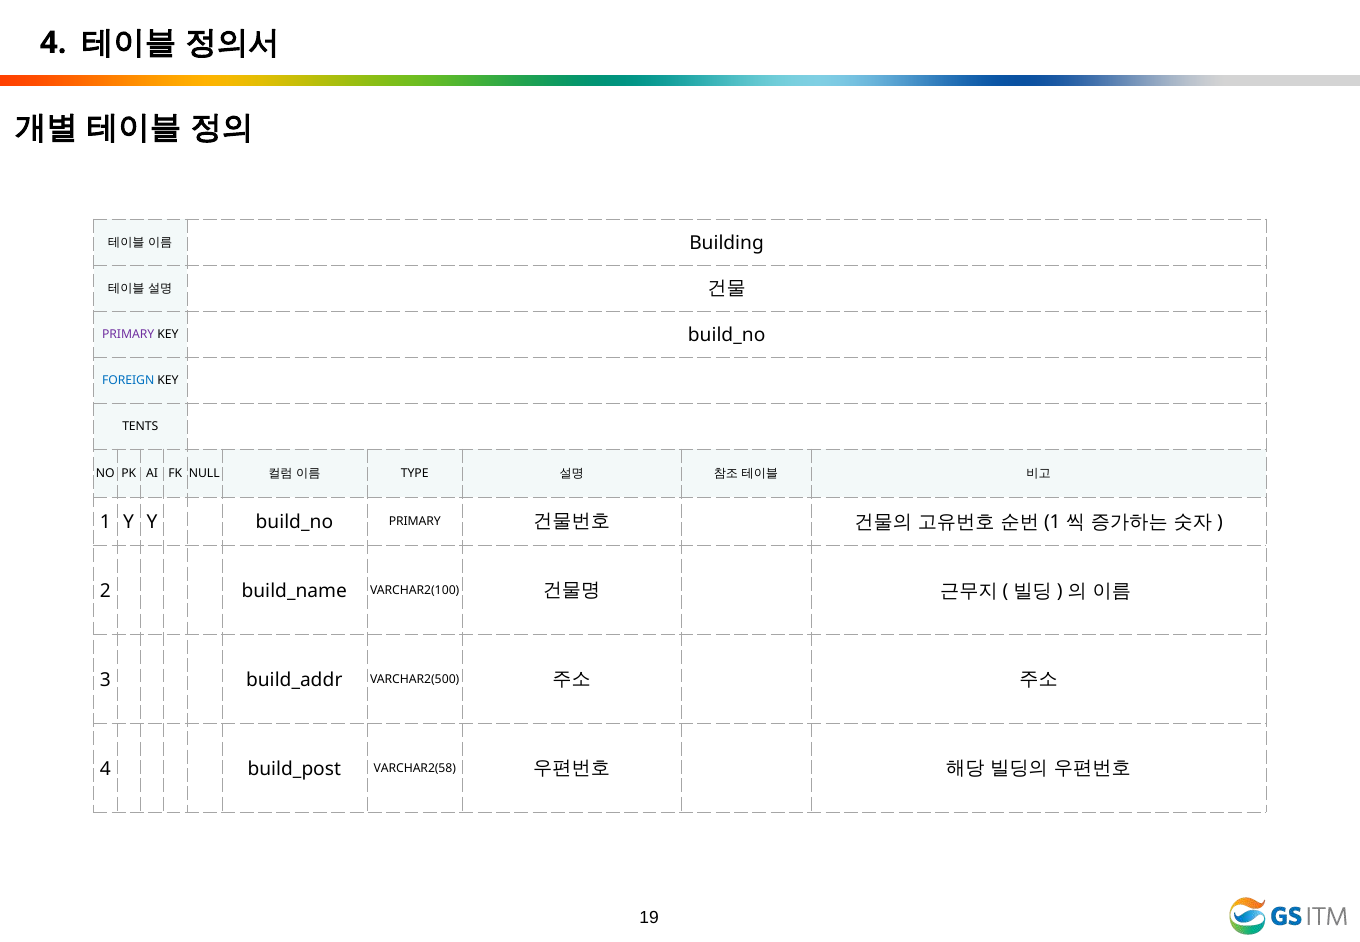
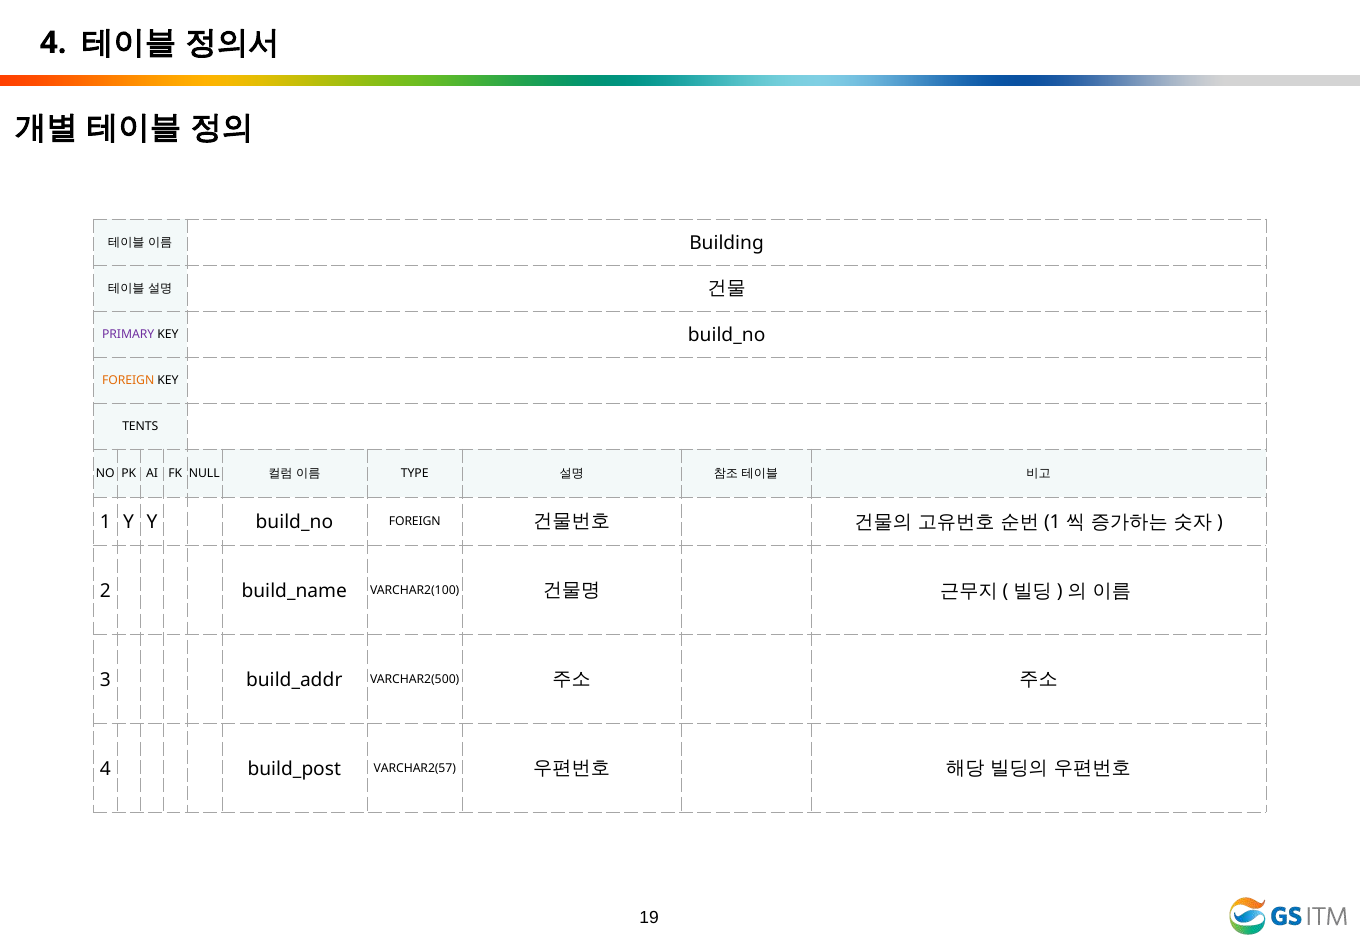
FOREIGN at (128, 381) colour: blue -> orange
PRIMARY at (415, 522): PRIMARY -> FOREIGN
VARCHAR2(58: VARCHAR2(58 -> VARCHAR2(57
